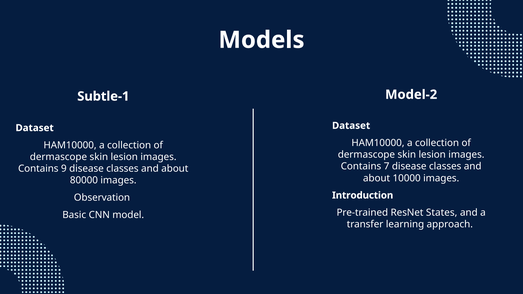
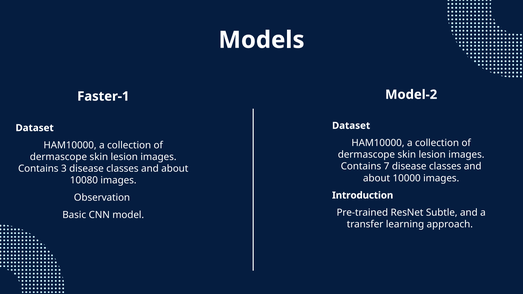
Subtle-1: Subtle-1 -> Faster-1
9: 9 -> 3
80000: 80000 -> 10080
States: States -> Subtle
